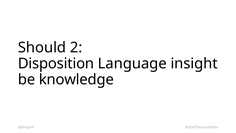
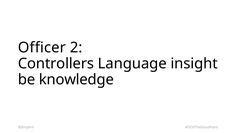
Should: Should -> Officer
Disposition: Disposition -> Controllers
